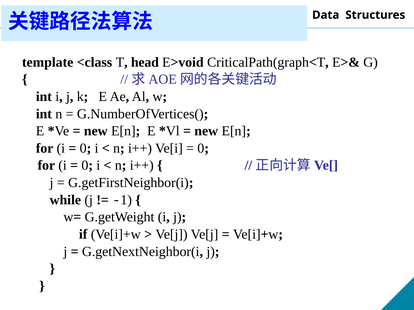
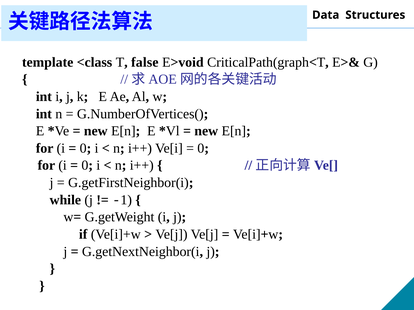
head: head -> false
